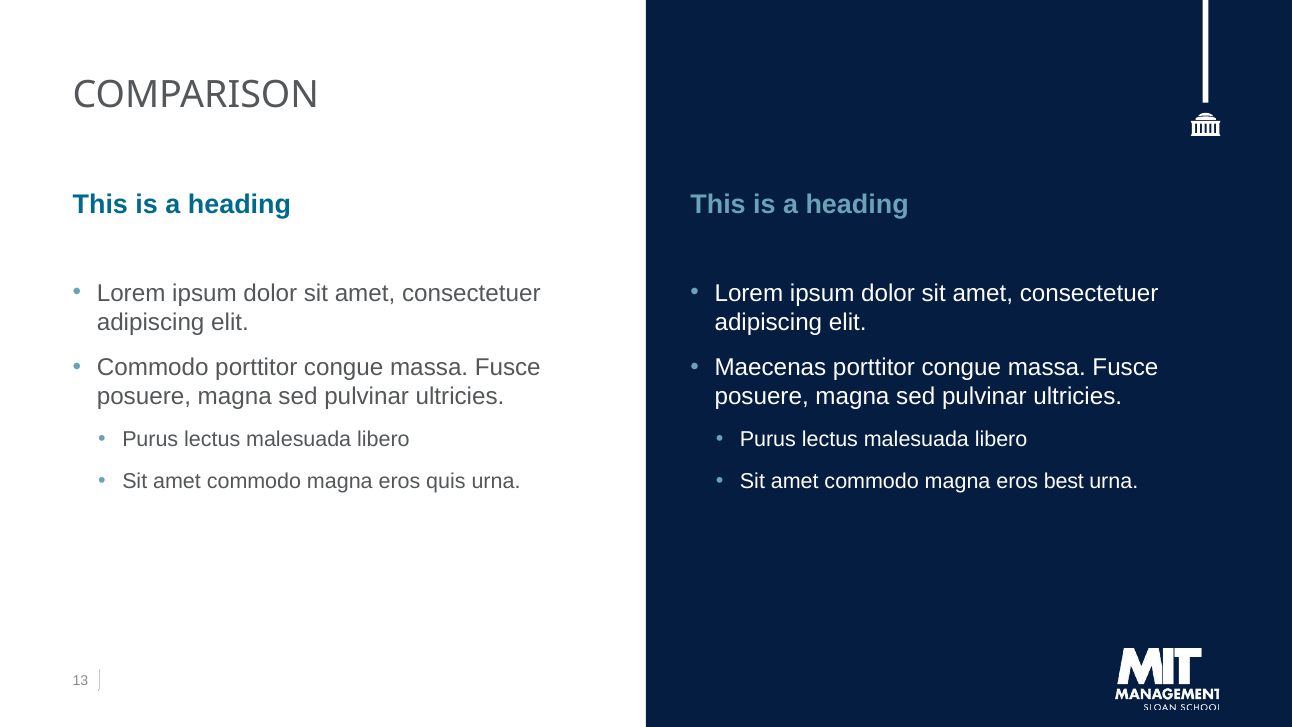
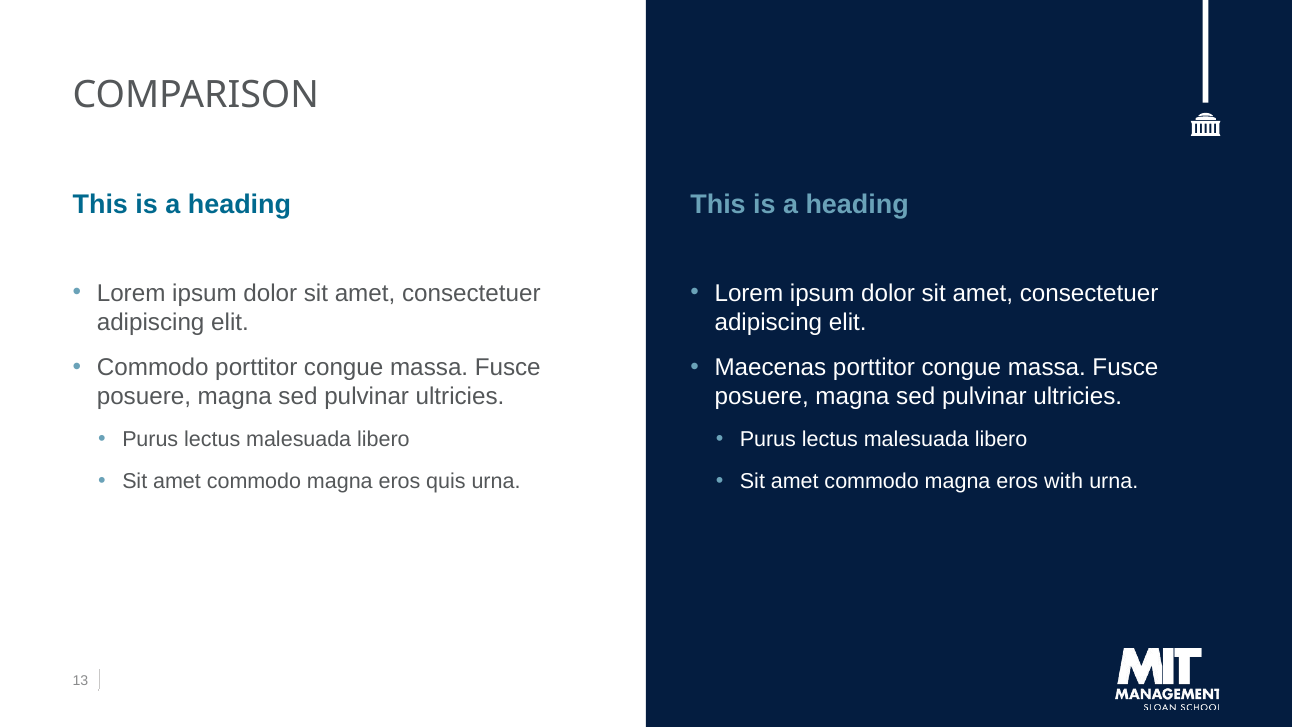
best: best -> with
